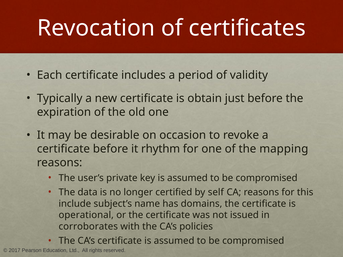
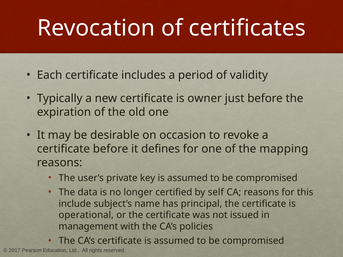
obtain: obtain -> owner
rhythm: rhythm -> defines
domains: domains -> principal
corroborates: corroborates -> management
